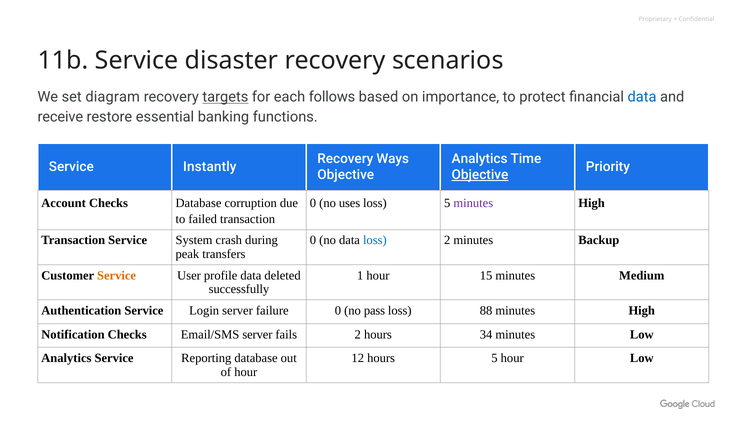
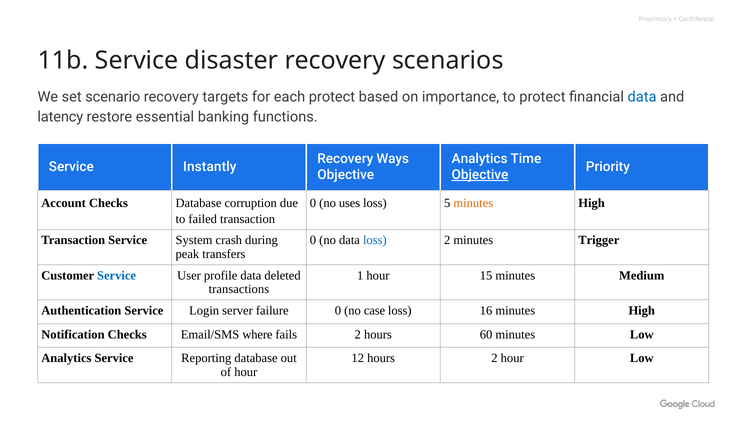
diagram: diagram -> scenario
targets underline: present -> none
each follows: follows -> protect
receive: receive -> latency
minutes at (473, 203) colour: purple -> orange
Backup: Backup -> Trigger
Service at (117, 275) colour: orange -> blue
successfully: successfully -> transactions
pass: pass -> case
88: 88 -> 16
Email/SMS server: server -> where
34: 34 -> 60
hours 5: 5 -> 2
